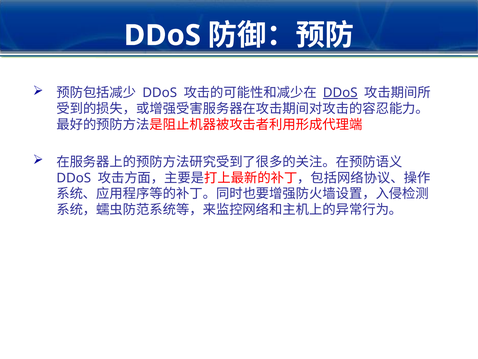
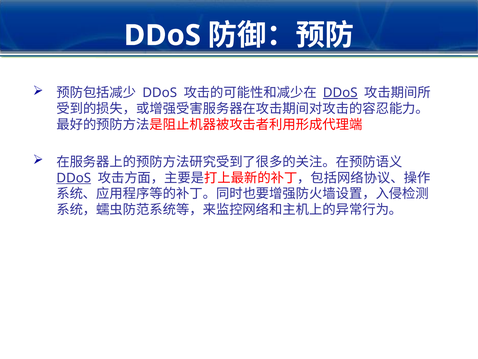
DDoS at (74, 178) underline: none -> present
